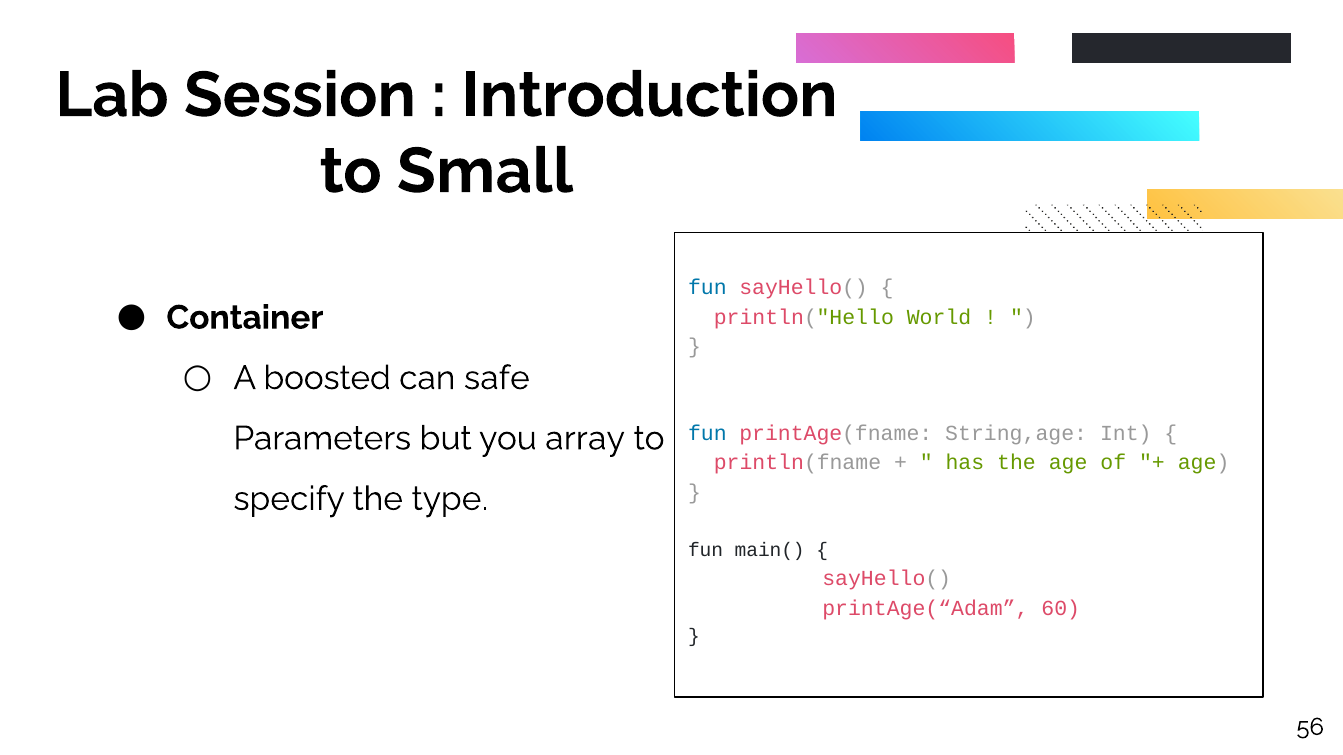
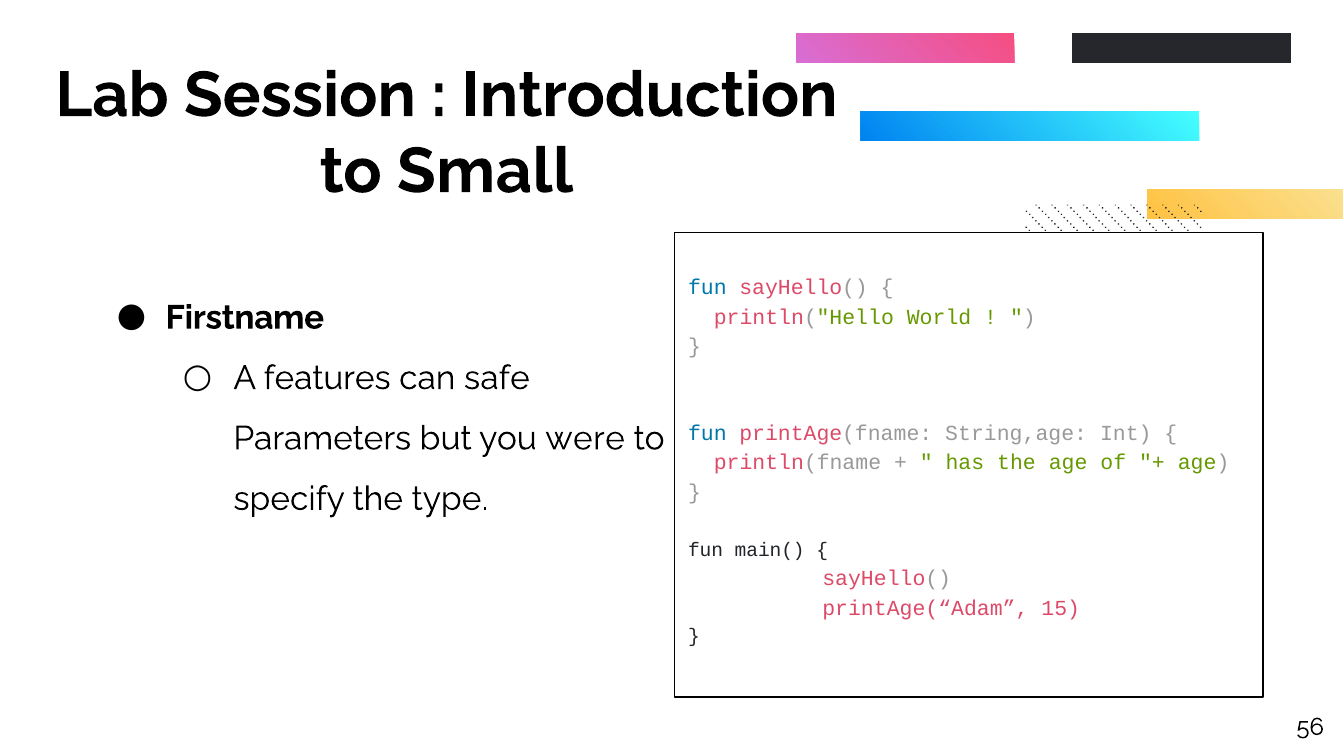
Container: Container -> Firstname
boosted: boosted -> features
array: array -> were
60: 60 -> 15
